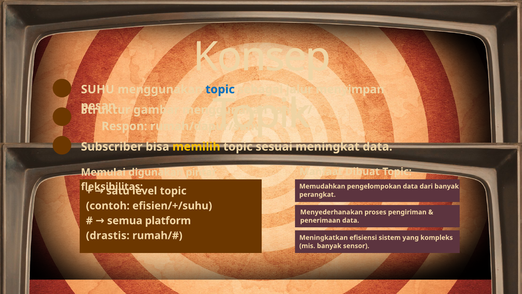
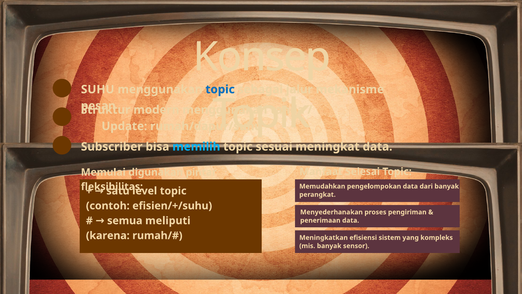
menyimpan: menyimpan -> mekanisme
gambar: gambar -> modern
Respon: Respon -> Update
memilih colour: yellow -> light blue
Dibuat: Dibuat -> Selesai
platform: platform -> meliputi
drastis: drastis -> karena
